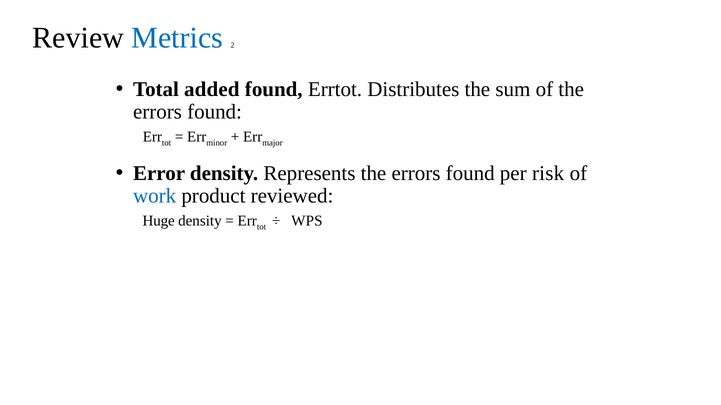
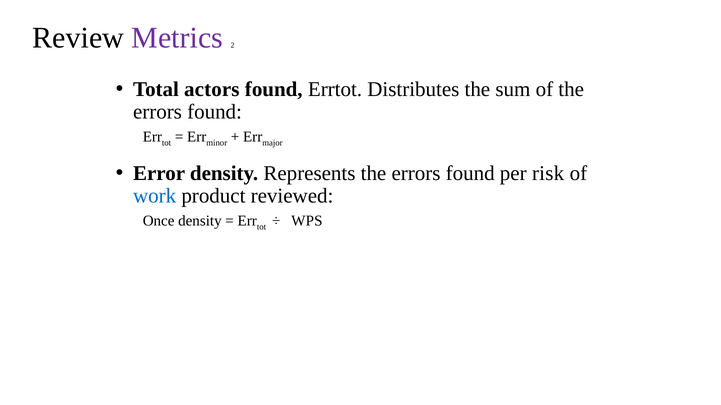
Metrics colour: blue -> purple
added: added -> actors
Huge: Huge -> Once
